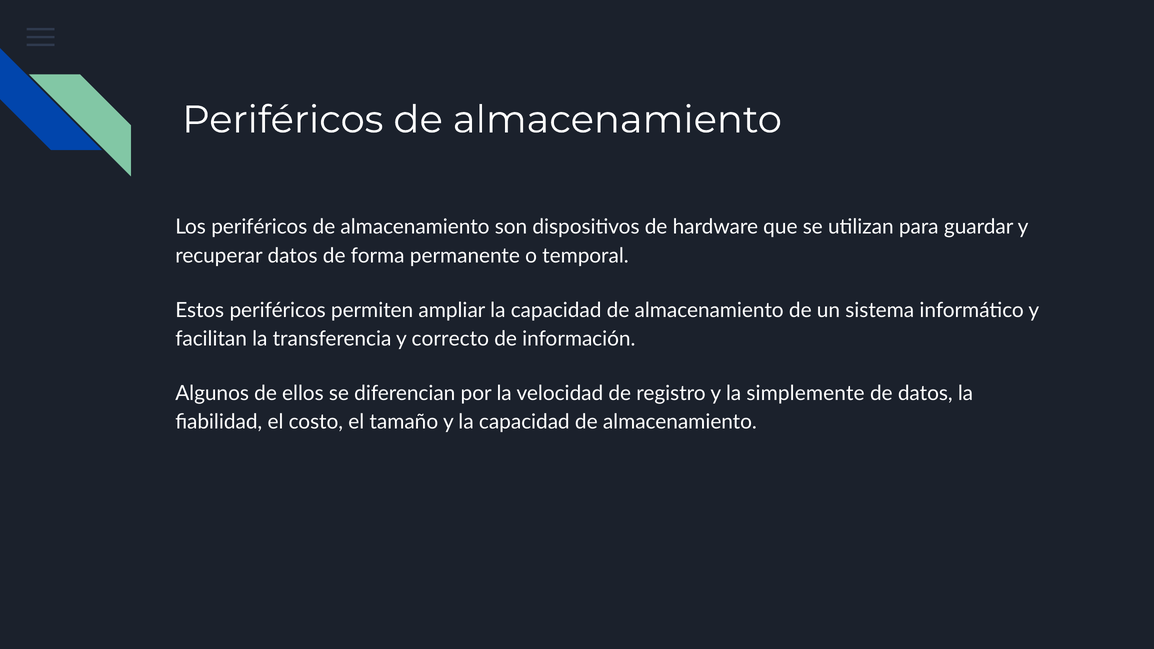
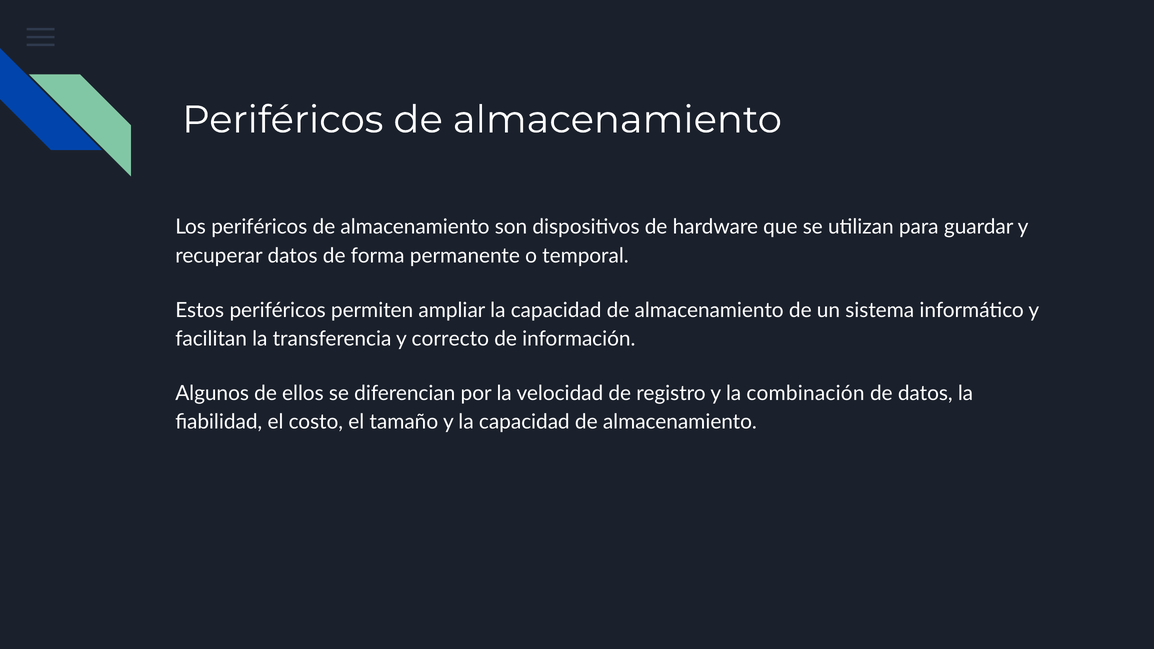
simplemente: simplemente -> combinación
